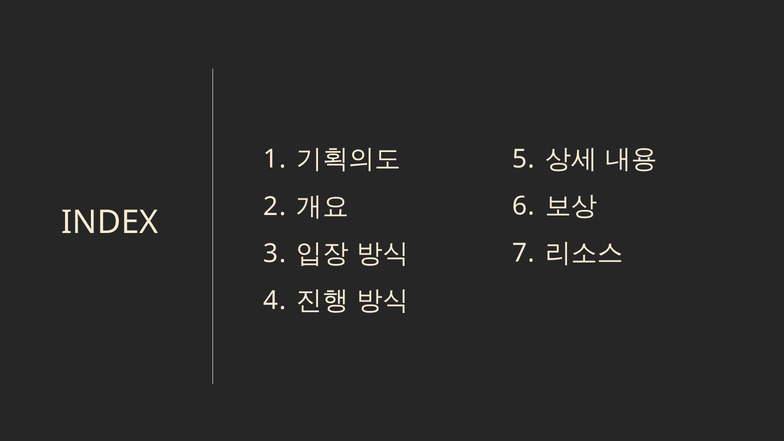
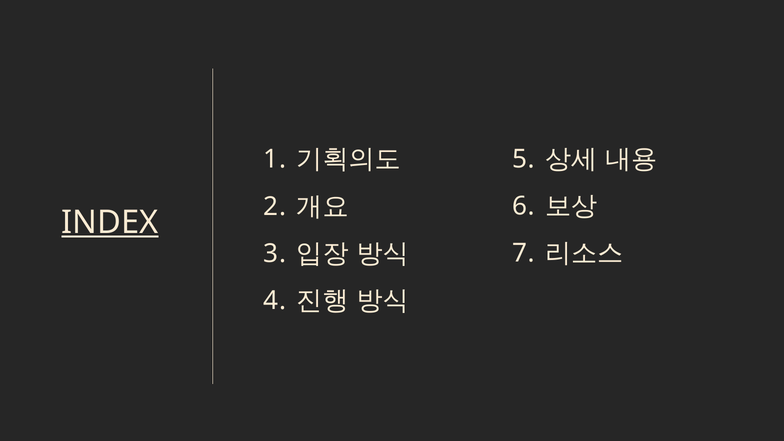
INDEX underline: none -> present
